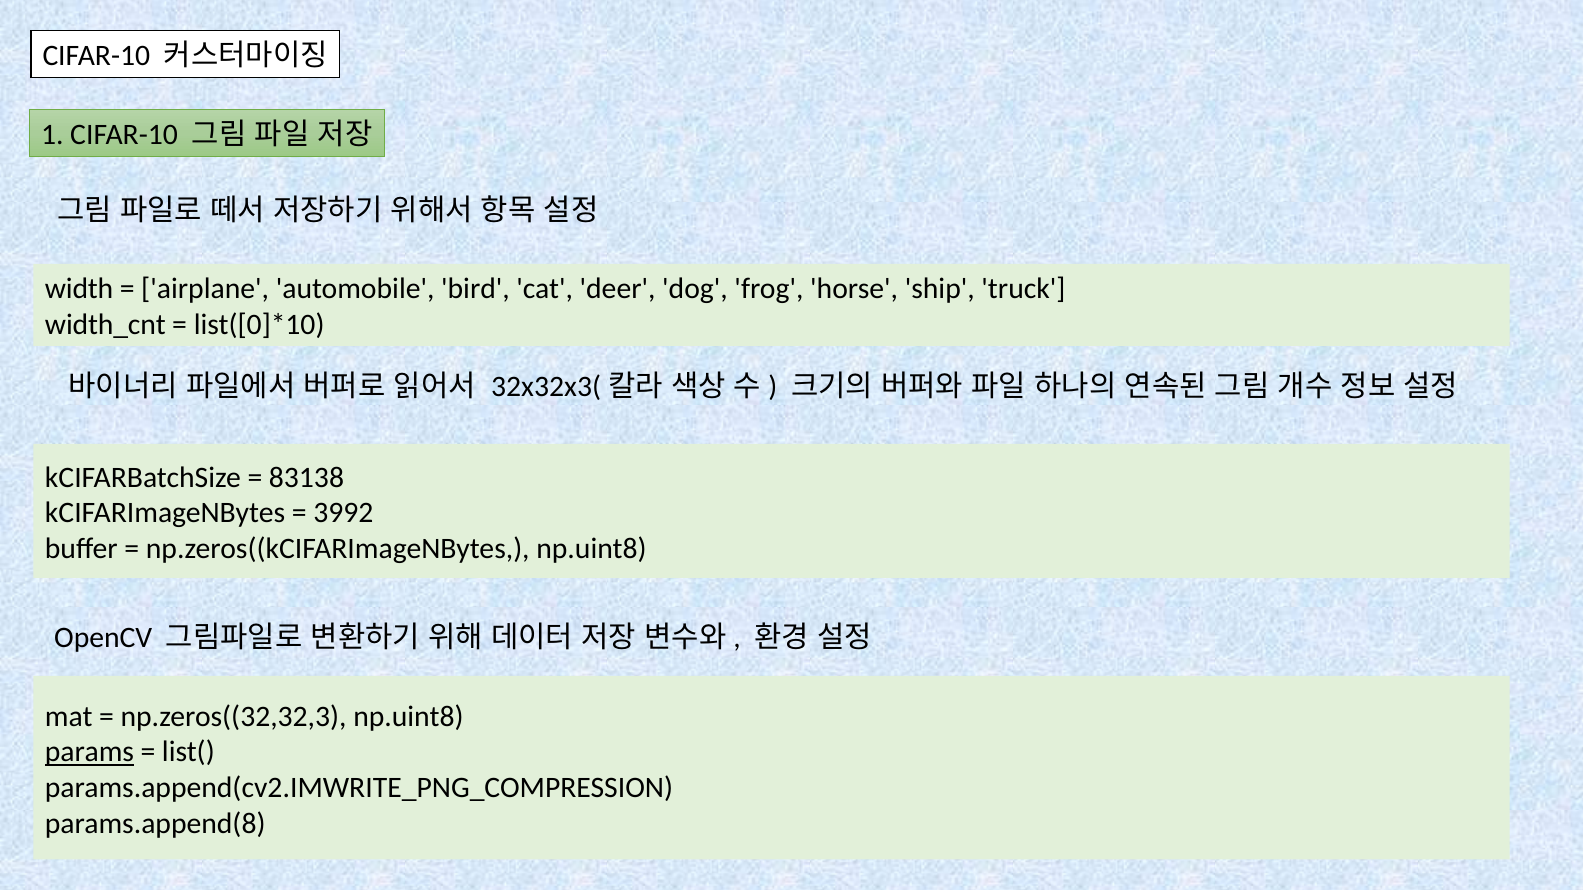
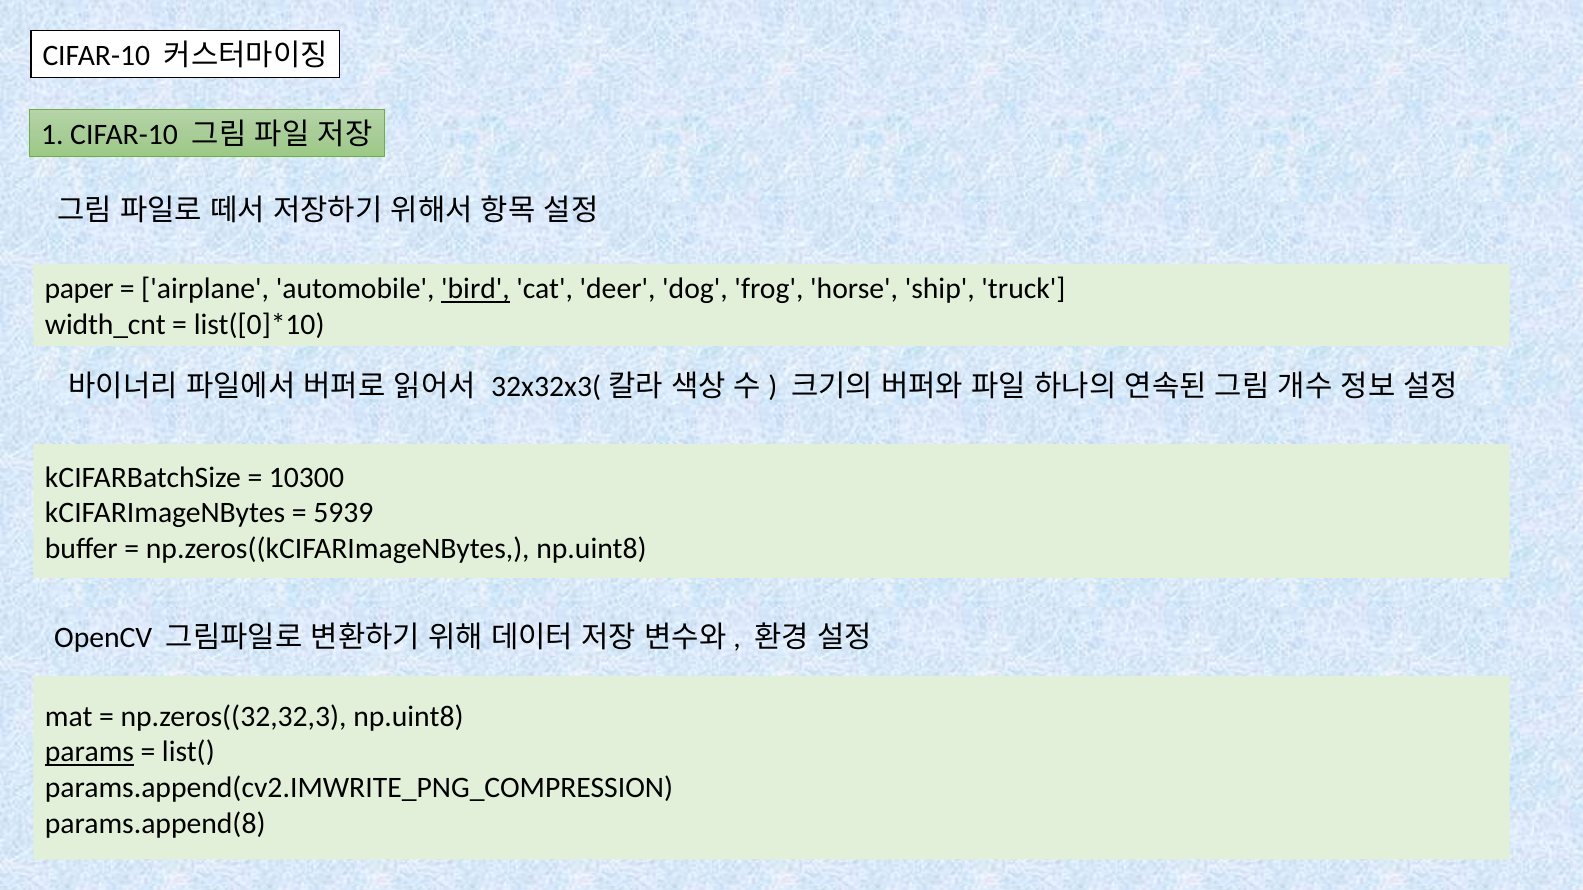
width: width -> paper
bird underline: none -> present
83138: 83138 -> 10300
3992: 3992 -> 5939
